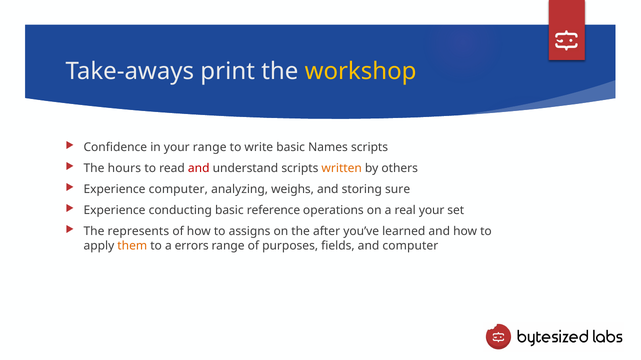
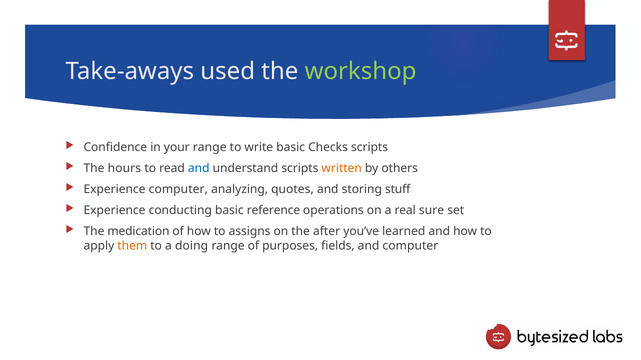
print: print -> used
workshop colour: yellow -> light green
Names: Names -> Checks
and at (199, 168) colour: red -> blue
weighs: weighs -> quotes
sure: sure -> stuff
real your: your -> sure
represents: represents -> medication
errors: errors -> doing
